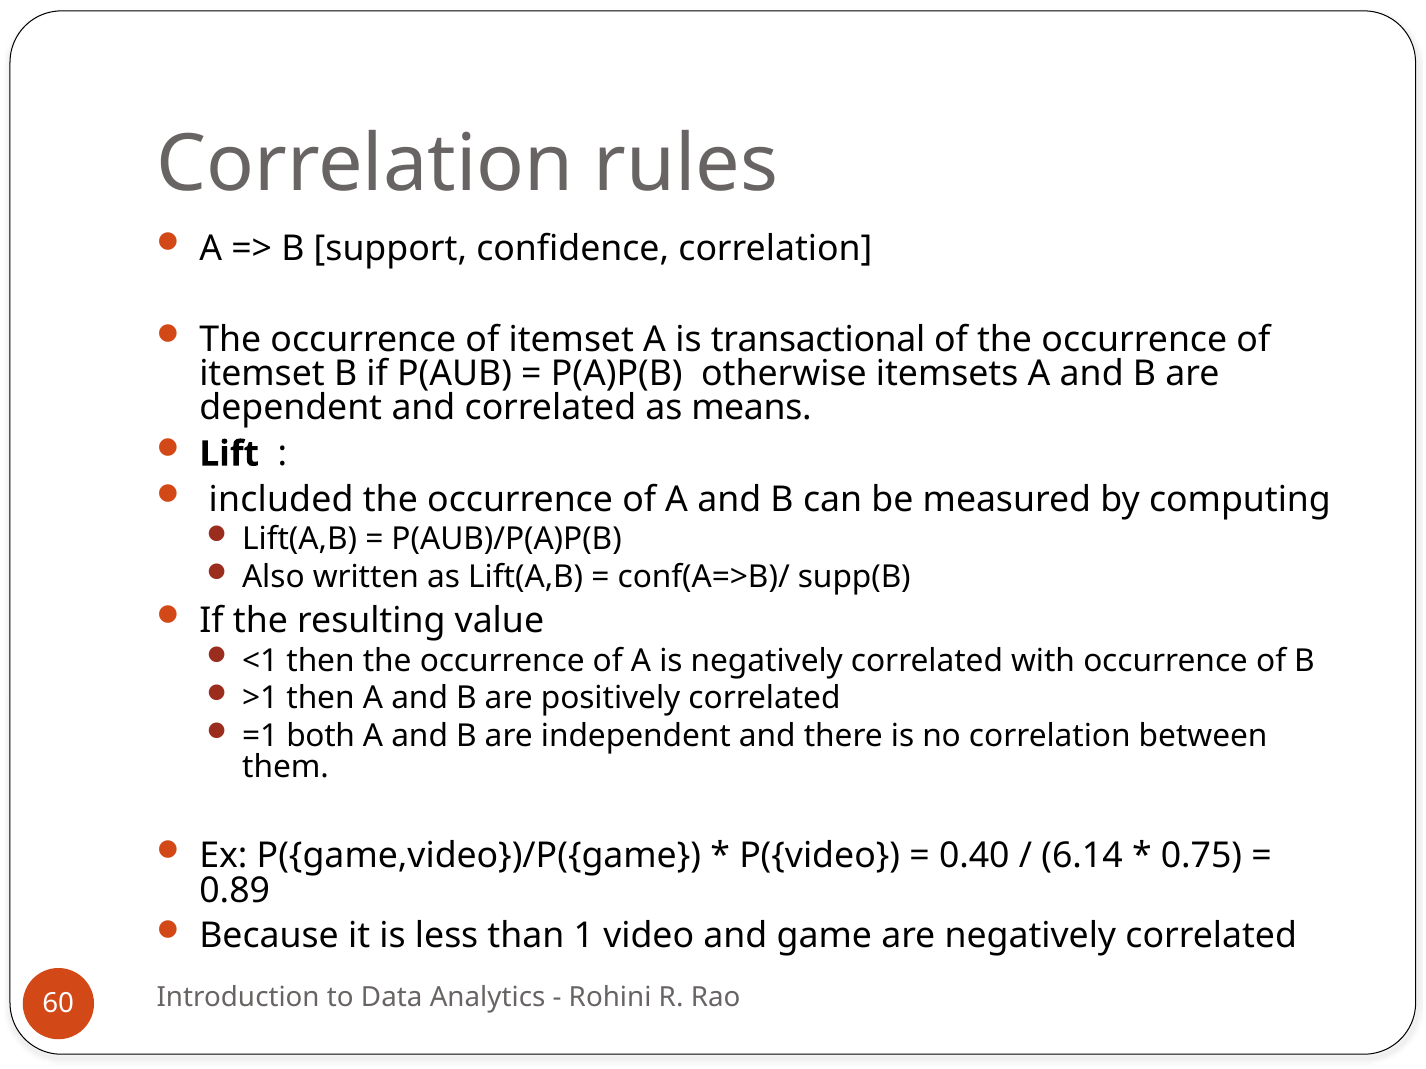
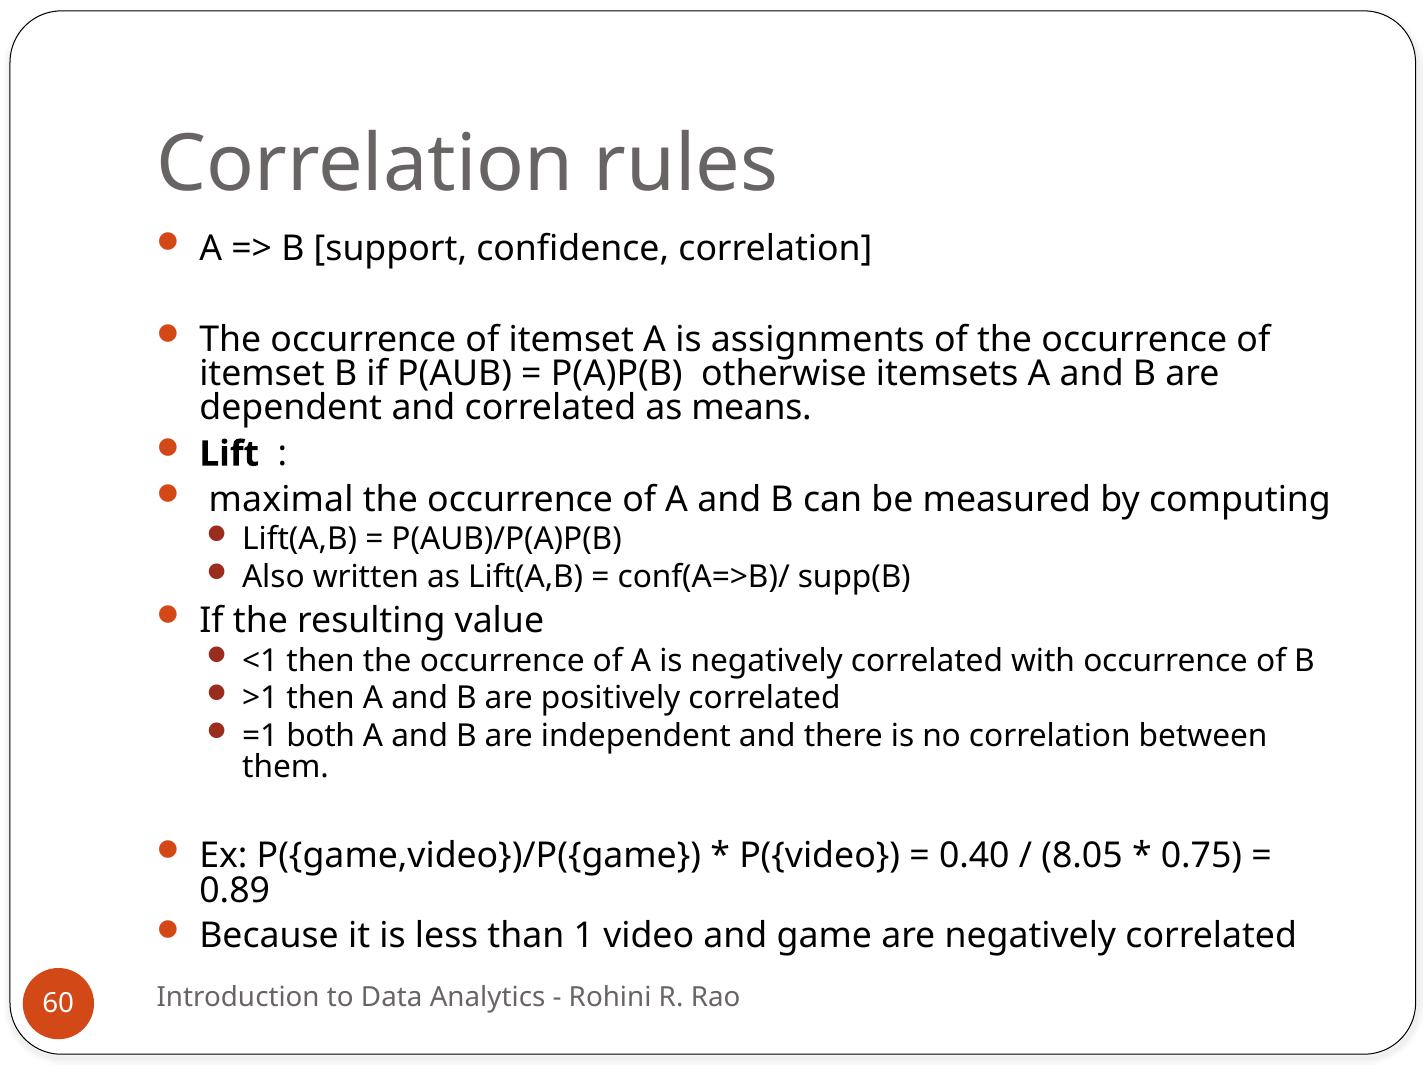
transactional: transactional -> assignments
included: included -> maximal
6.14: 6.14 -> 8.05
